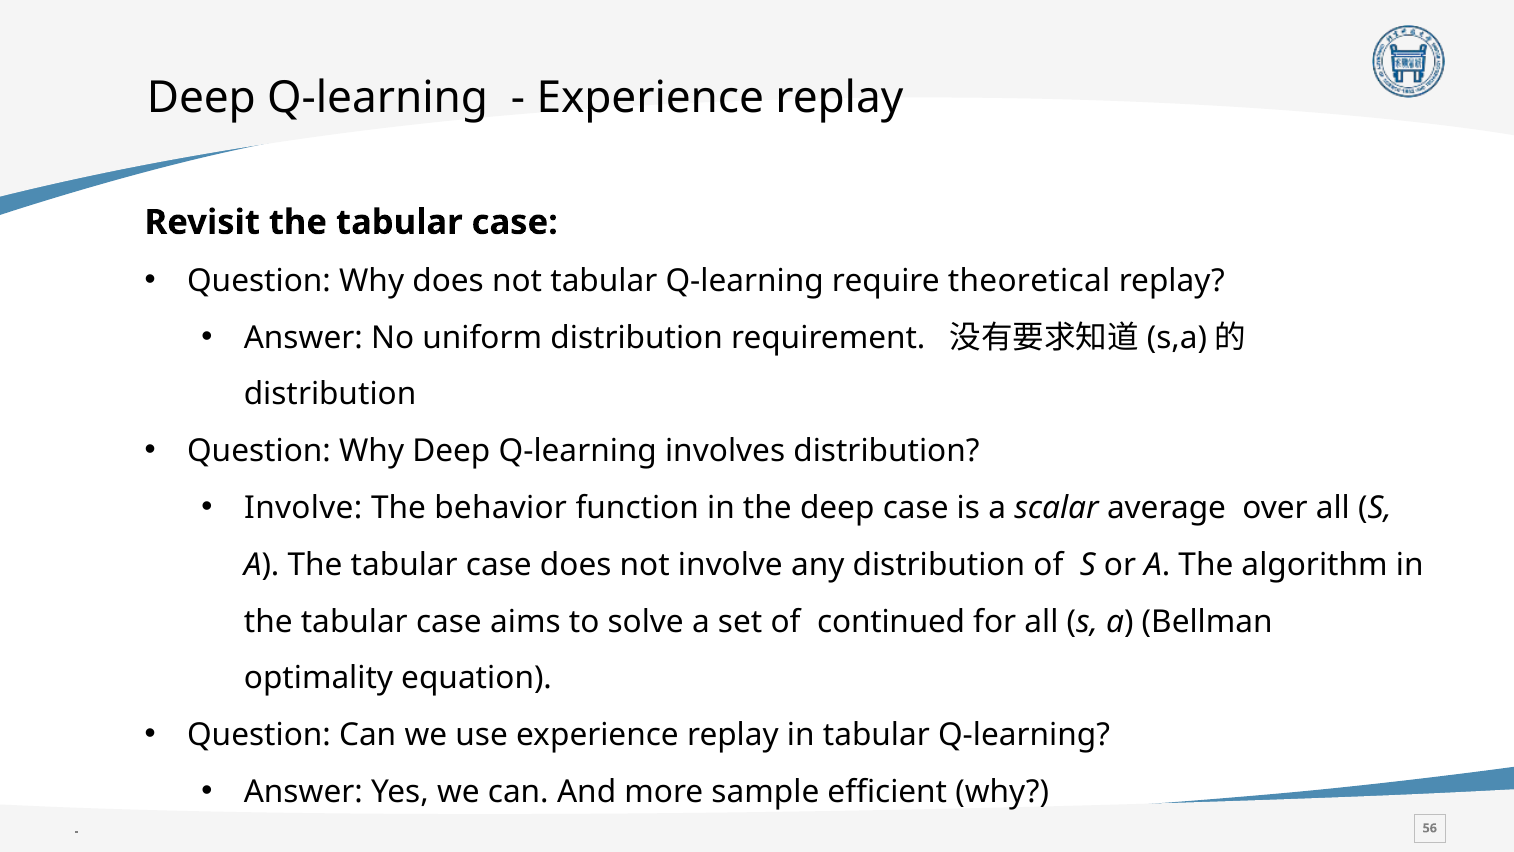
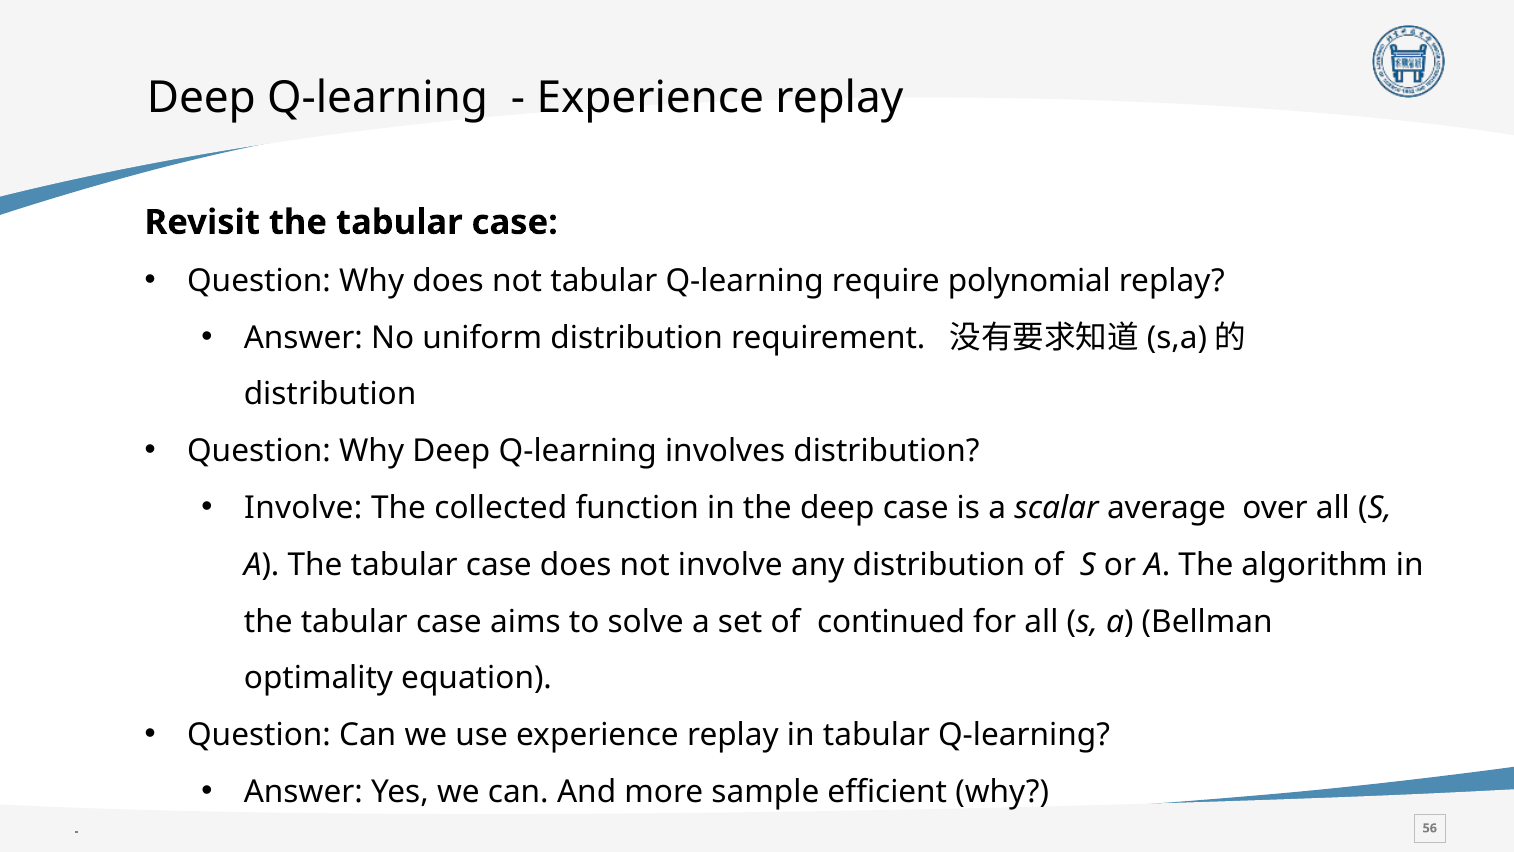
theoretical: theoretical -> polynomial
behavior: behavior -> collected
